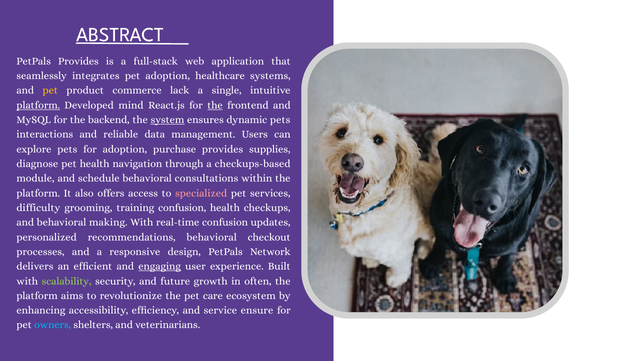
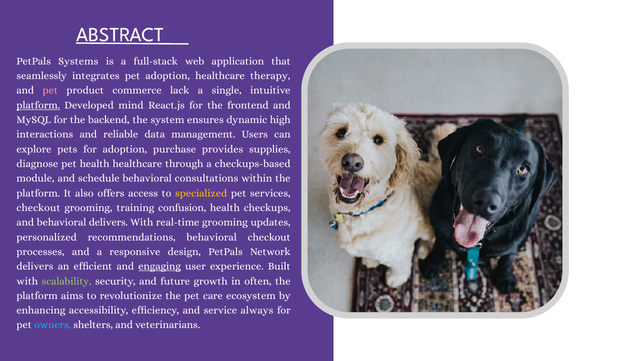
PetPals Provides: Provides -> Systems
systems: systems -> therapy
pet at (50, 91) colour: yellow -> pink
the at (215, 105) underline: present -> none
system underline: present -> none
dynamic pets: pets -> high
health navigation: navigation -> healthcare
specialized colour: pink -> yellow
difficulty at (38, 208): difficulty -> checkout
behavioral making: making -> delivers
real-time confusion: confusion -> grooming
ensure: ensure -> always
